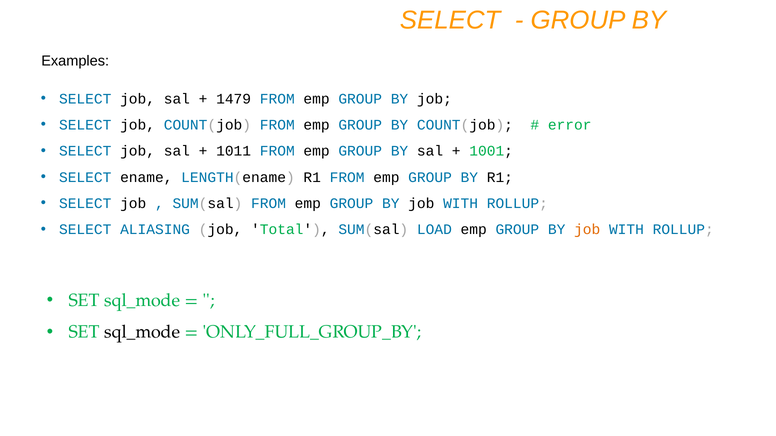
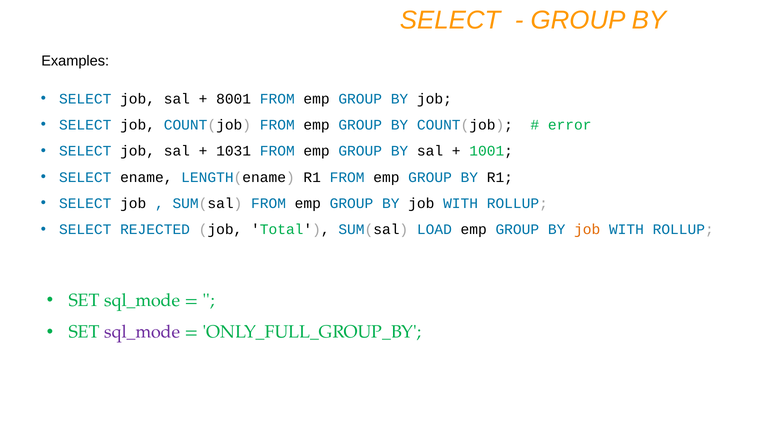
1479: 1479 -> 8001
1011: 1011 -> 1031
ALIASING: ALIASING -> REJECTED
sql_mode at (142, 332) colour: black -> purple
